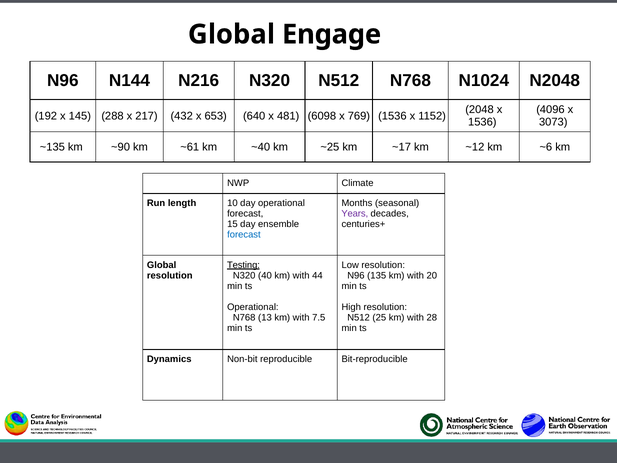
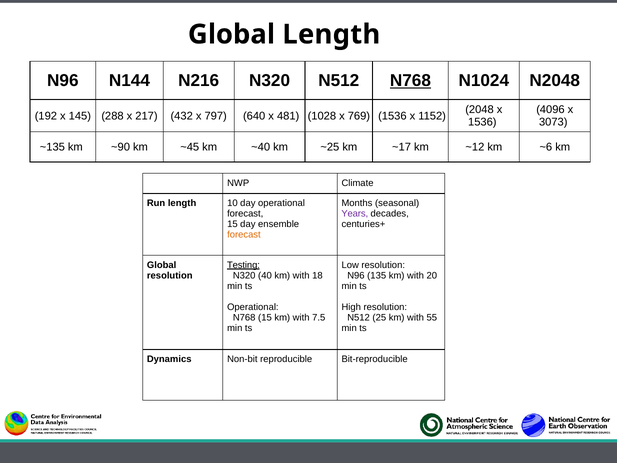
Global Engage: Engage -> Length
N768 at (410, 81) underline: none -> present
653: 653 -> 797
6098: 6098 -> 1028
~61: ~61 -> ~45
forecast at (244, 235) colour: blue -> orange
44: 44 -> 18
N768 13: 13 -> 15
28: 28 -> 55
